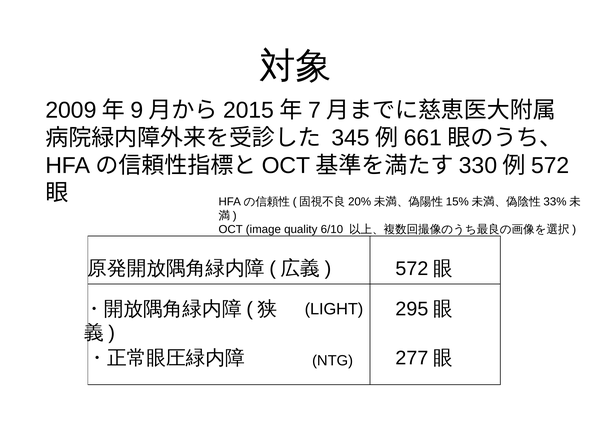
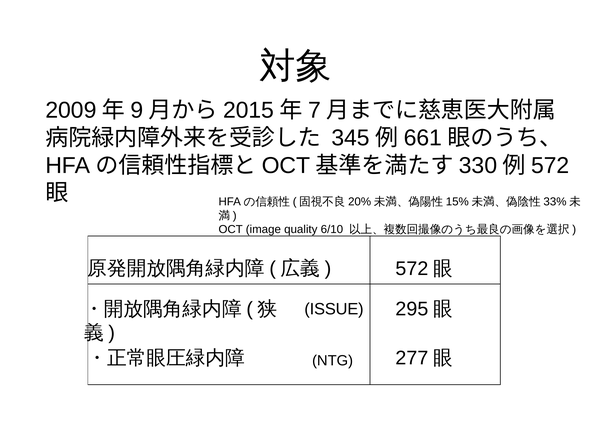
LIGHT: LIGHT -> ISSUE
